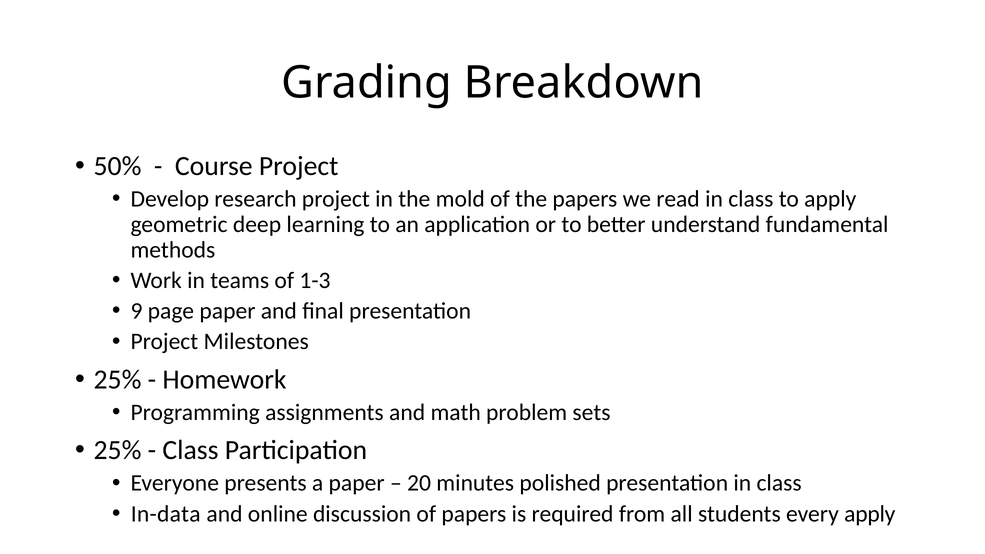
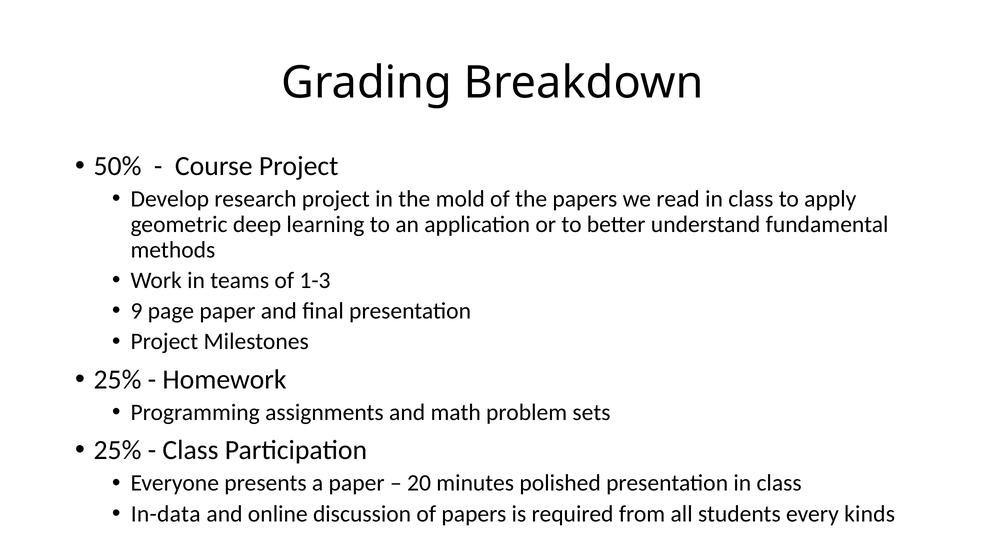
every apply: apply -> kinds
